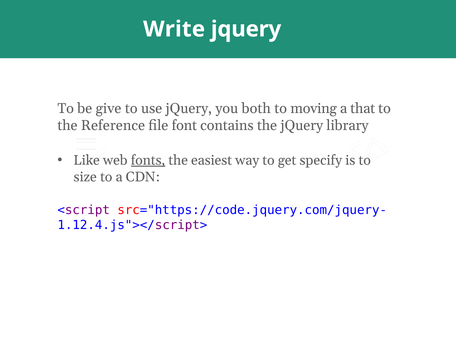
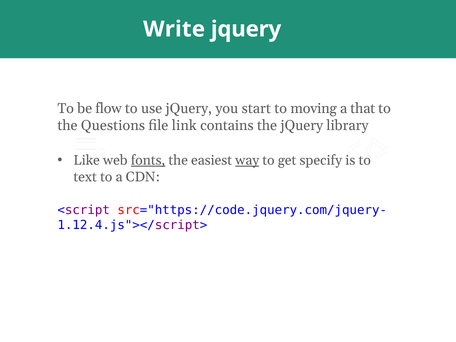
give: give -> flow
both: both -> start
Reference: Reference -> Questions
font: font -> link
way underline: none -> present
size: size -> text
